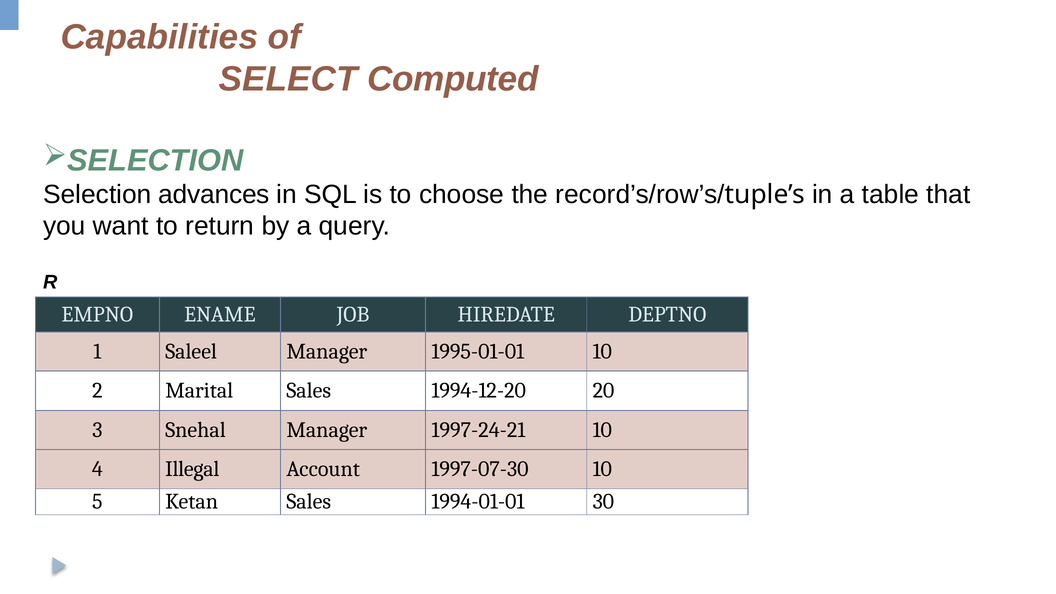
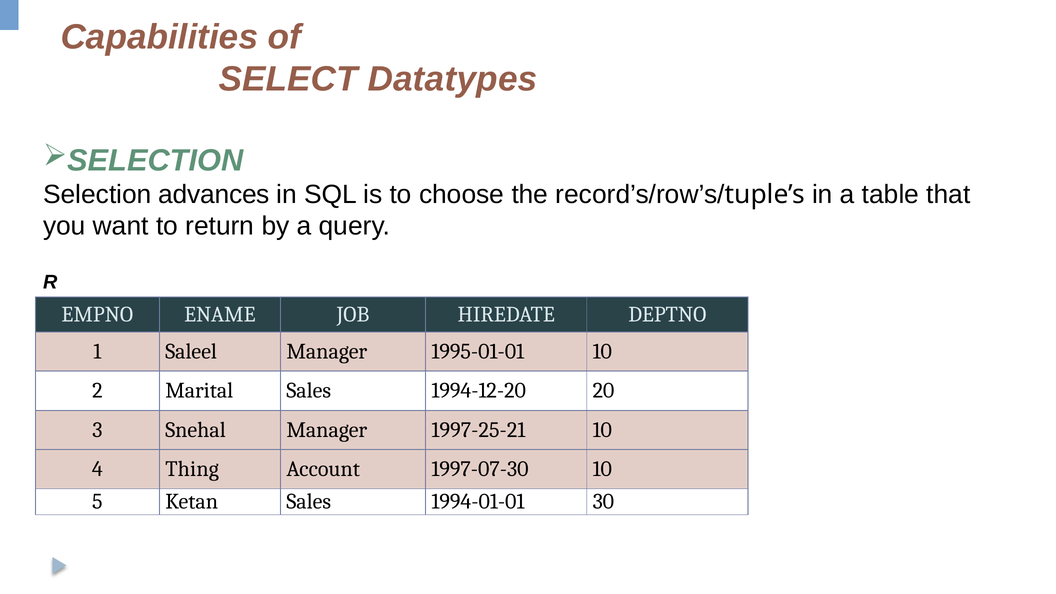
Computed: Computed -> Datatypes
1997-24-21: 1997-24-21 -> 1997-25-21
Illegal: Illegal -> Thing
